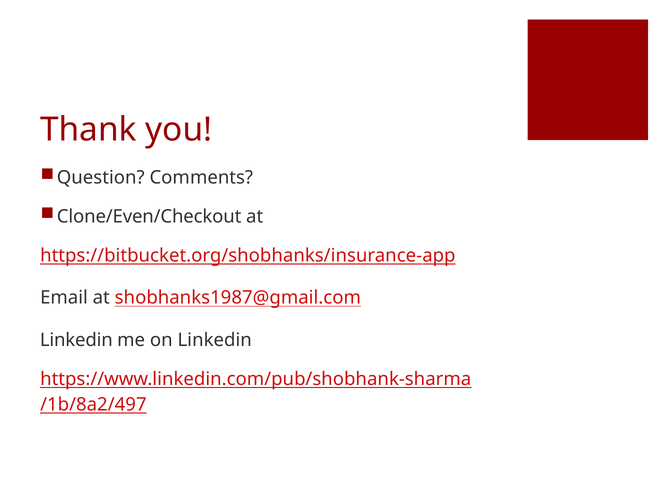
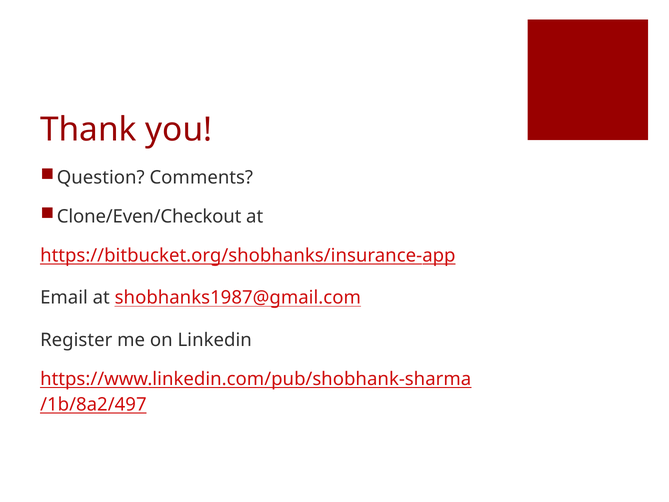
Linkedin at (76, 340): Linkedin -> Register
